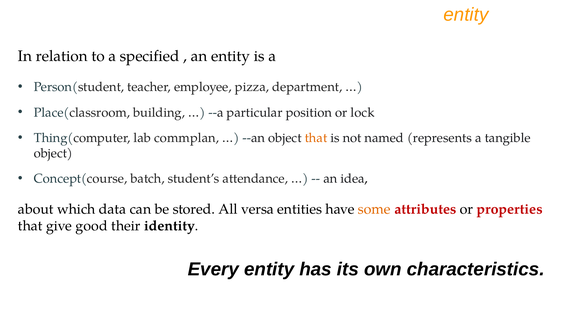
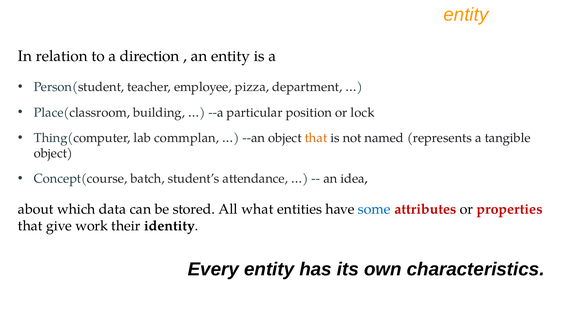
specified: specified -> direction
versa: versa -> what
some colour: orange -> blue
good: good -> work
